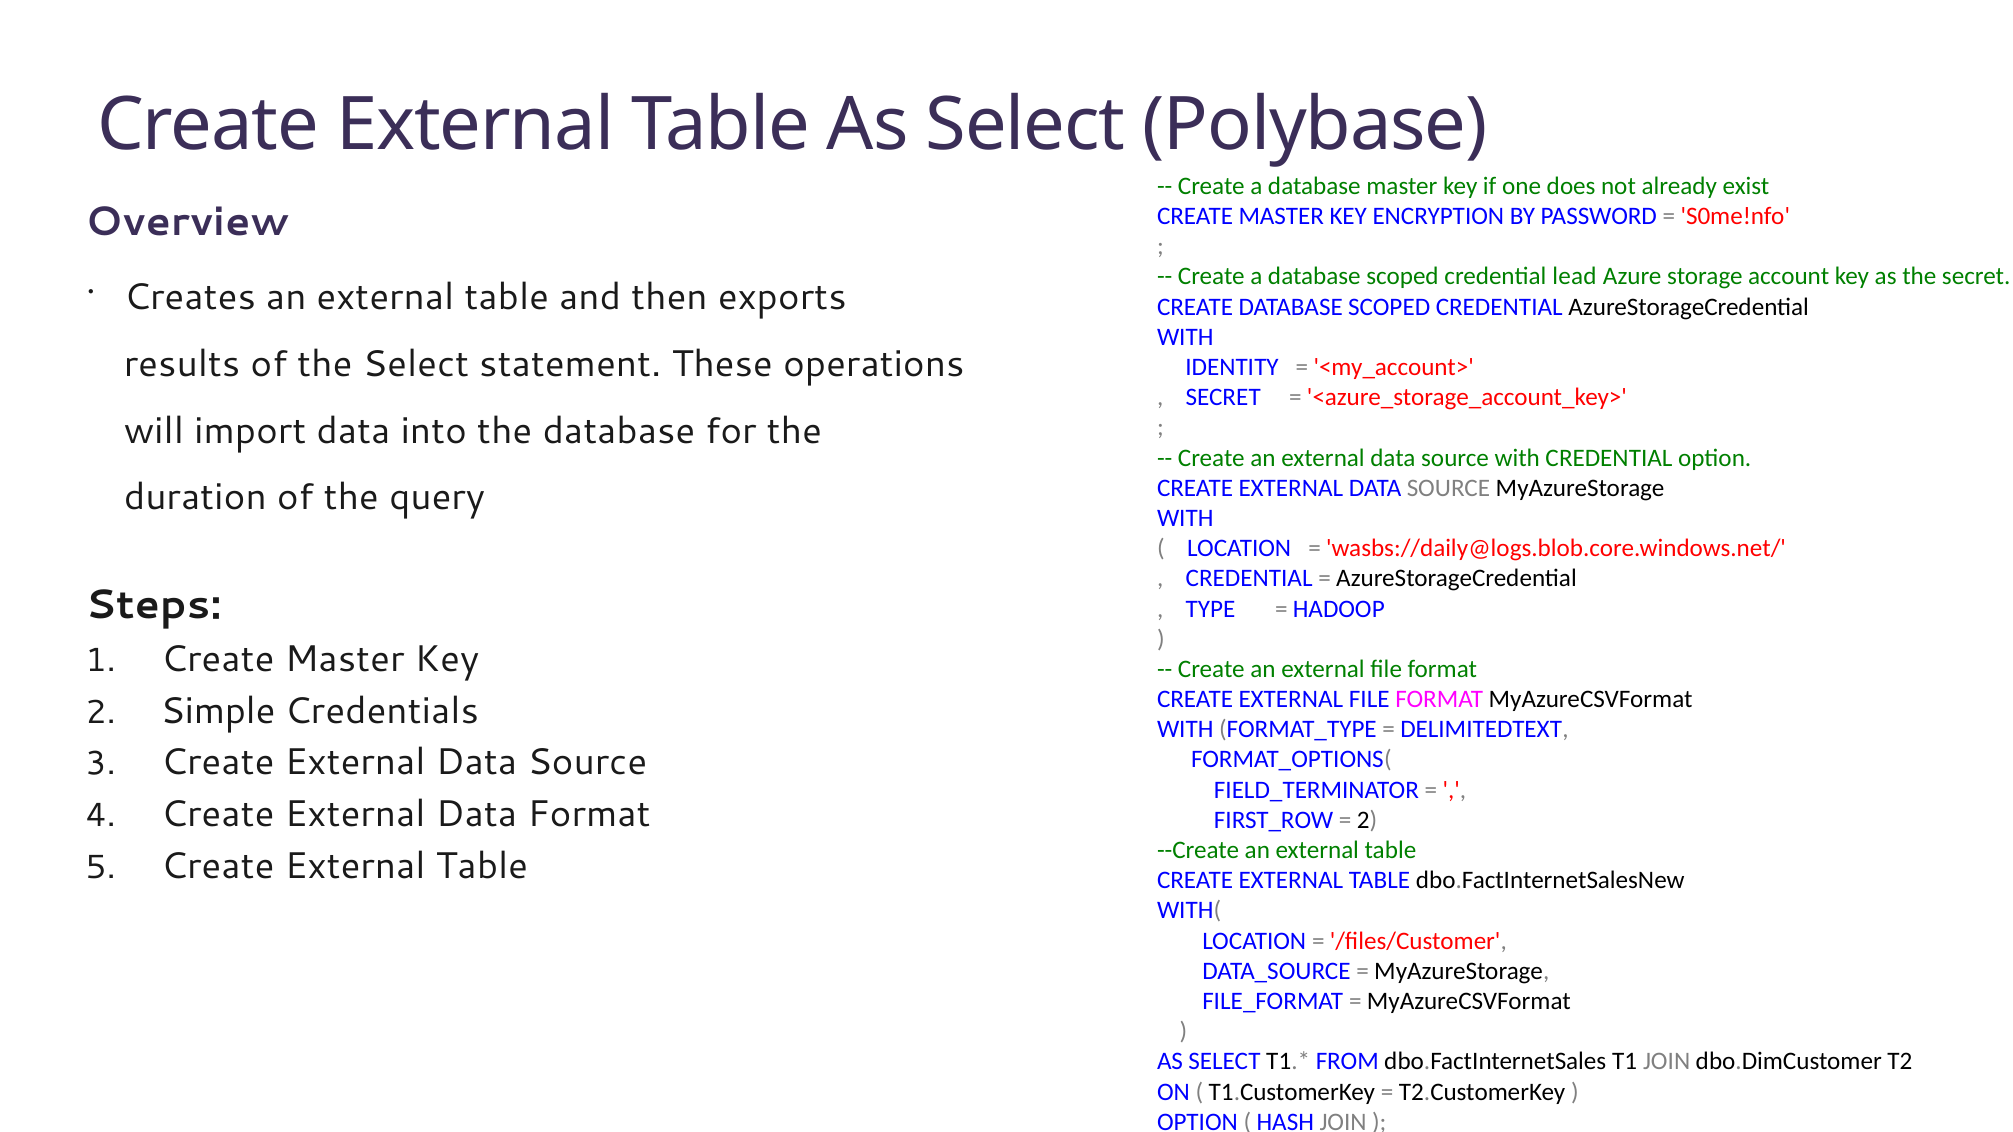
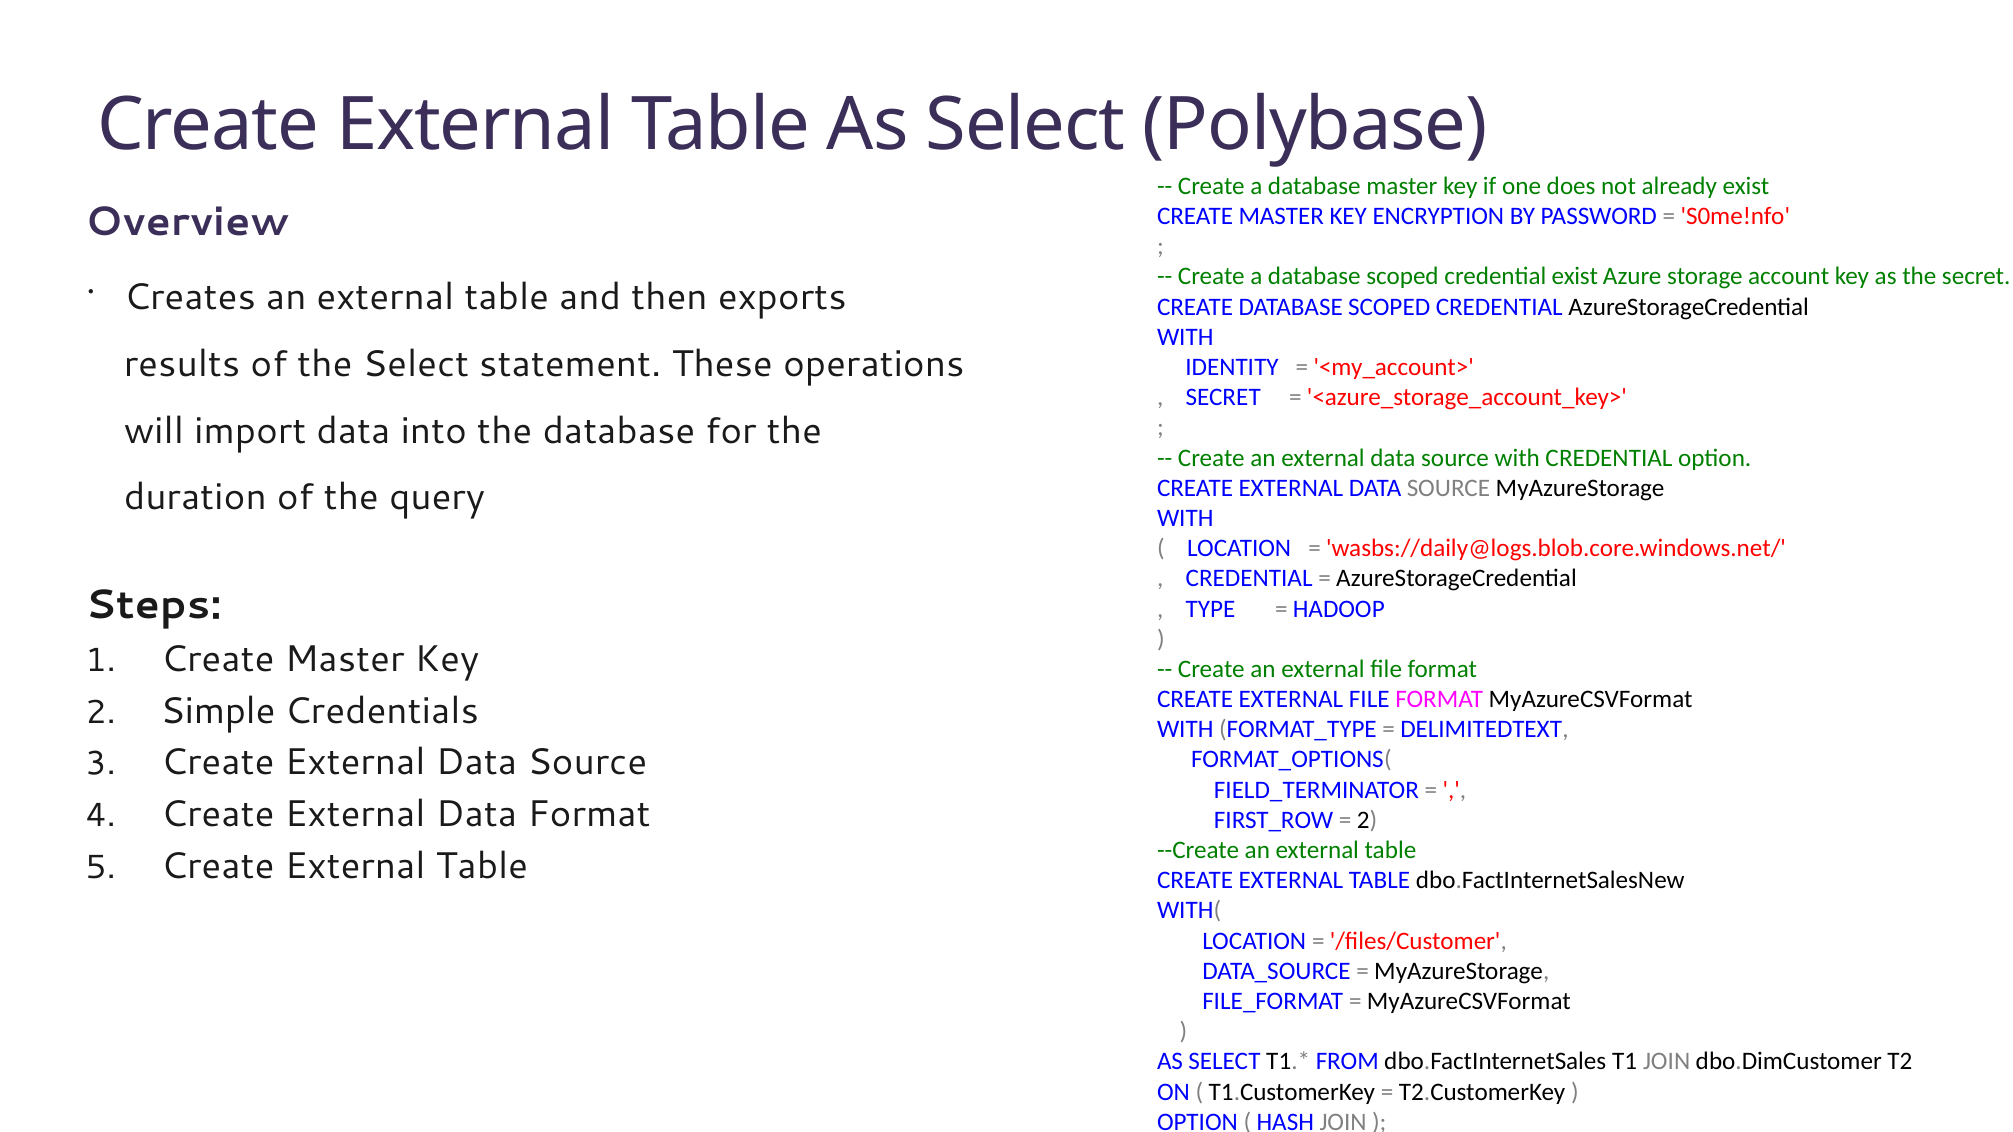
credential lead: lead -> exist
